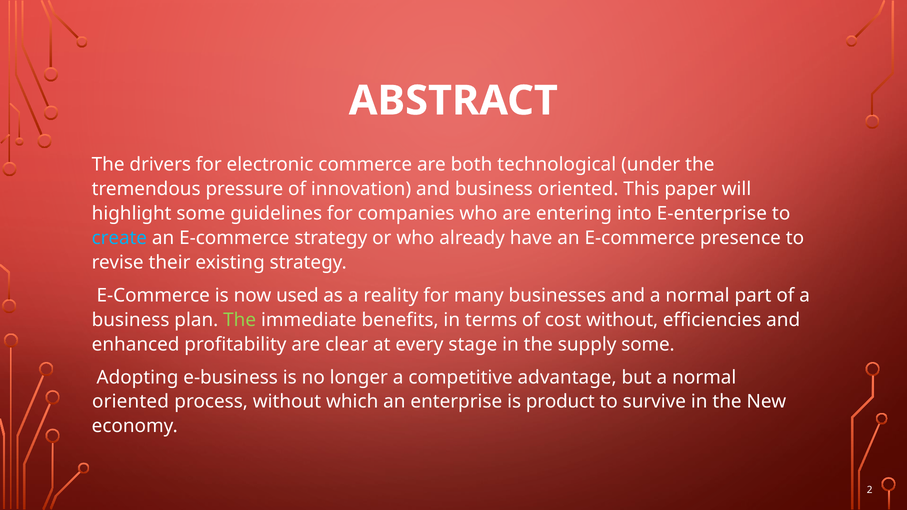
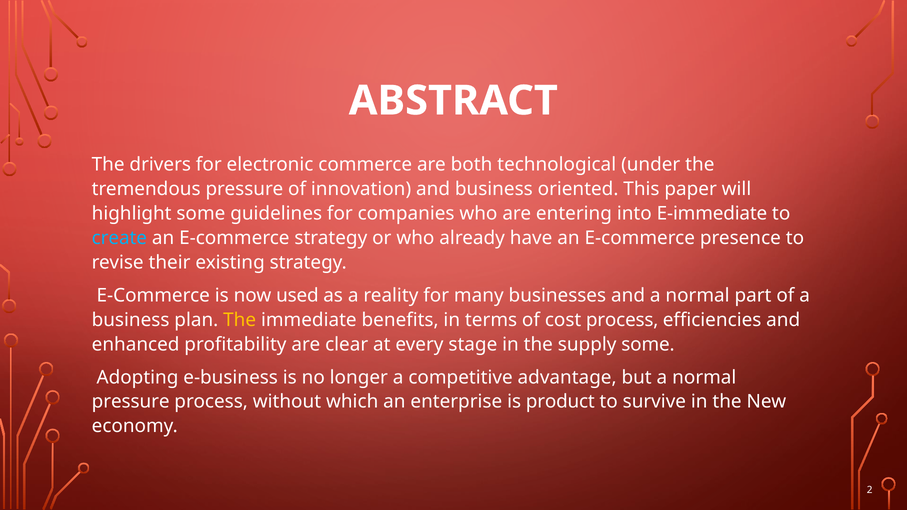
E-enterprise: E-enterprise -> E-immediate
The at (240, 320) colour: light green -> yellow
cost without: without -> process
oriented at (131, 402): oriented -> pressure
